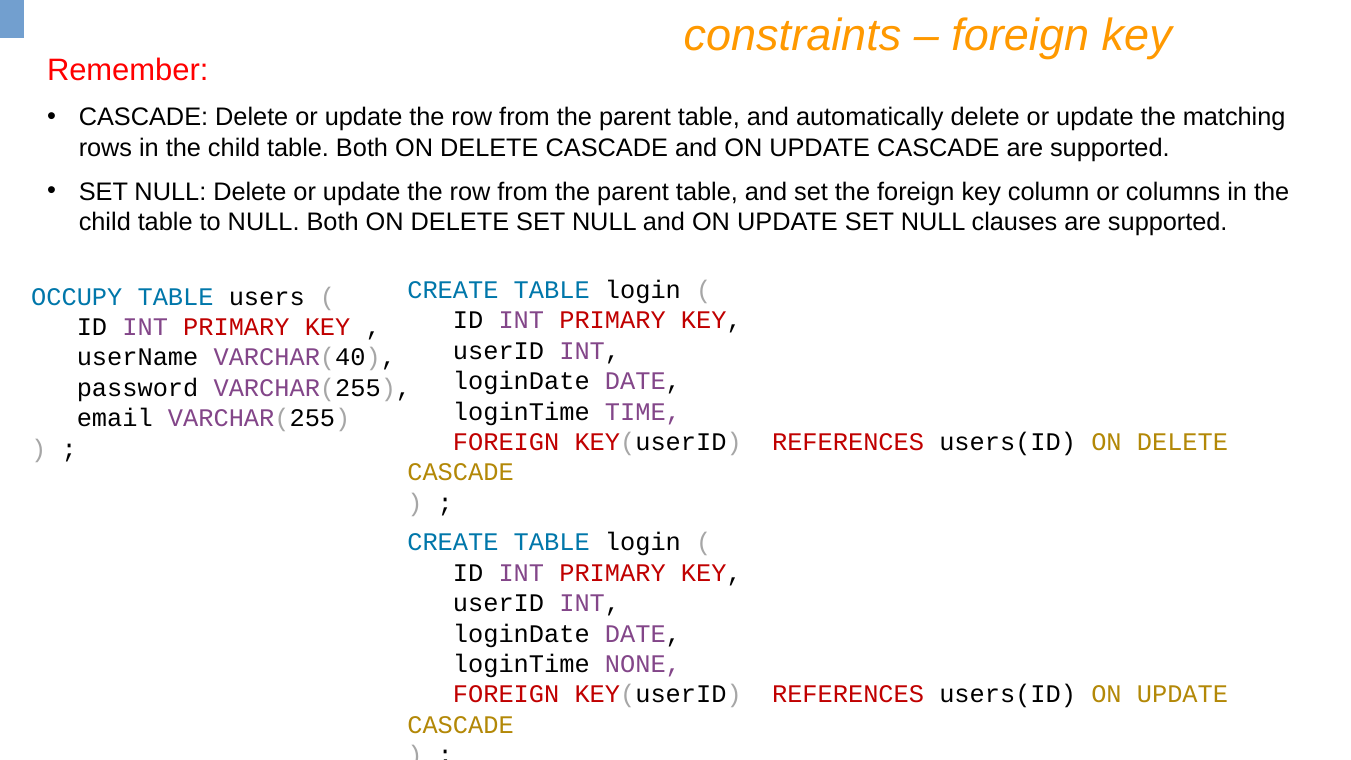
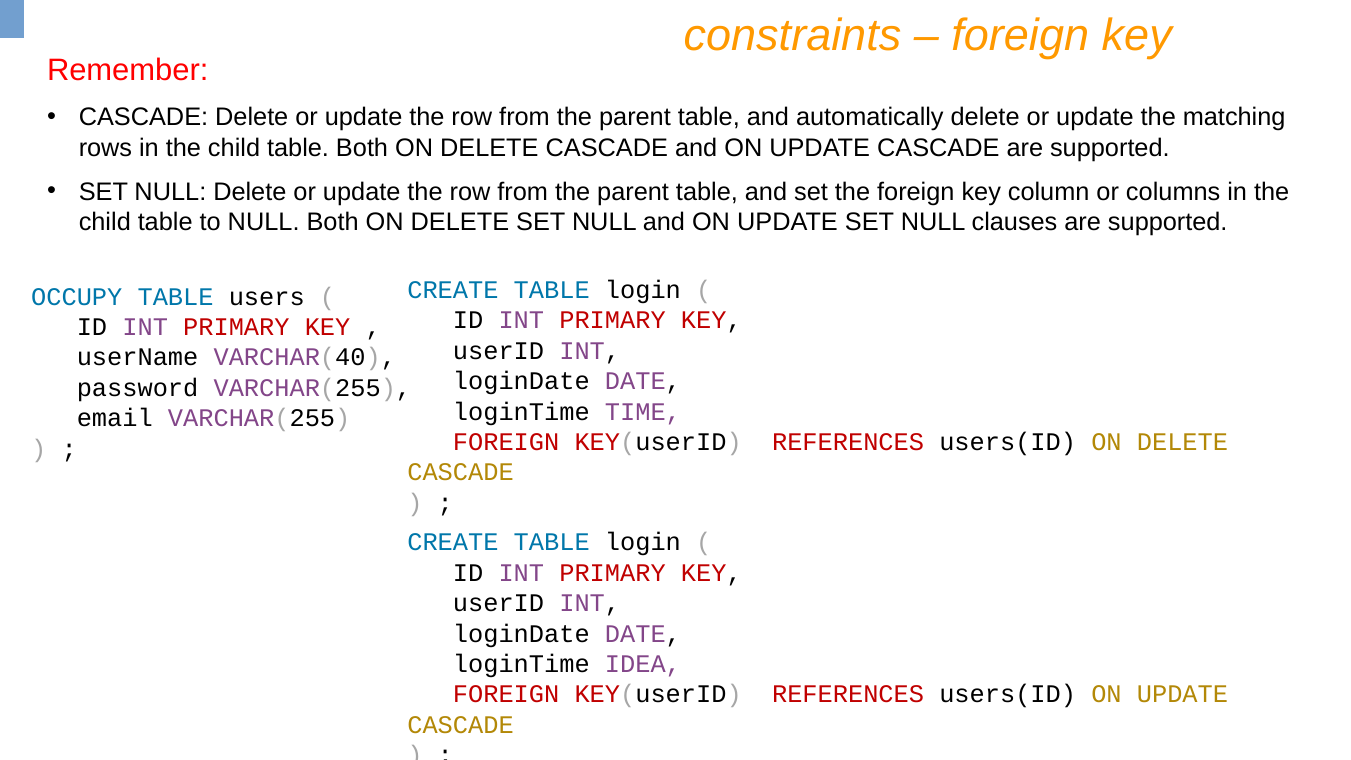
NONE: NONE -> IDEA
